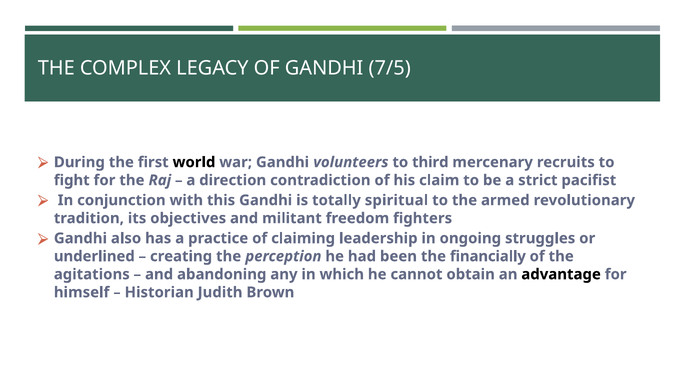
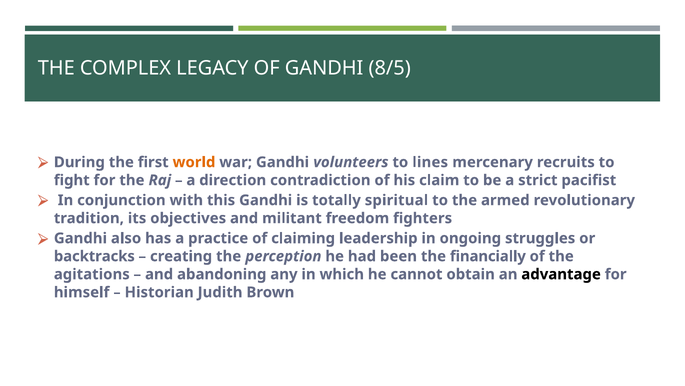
7/5: 7/5 -> 8/5
world colour: black -> orange
third: third -> lines
underlined: underlined -> backtracks
